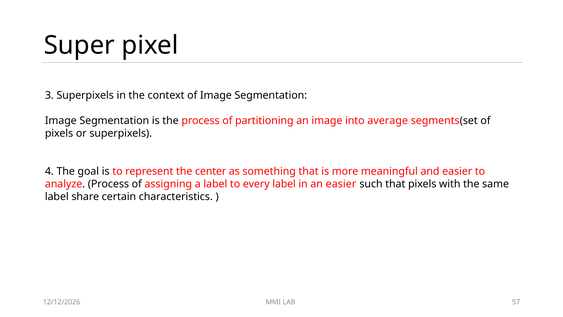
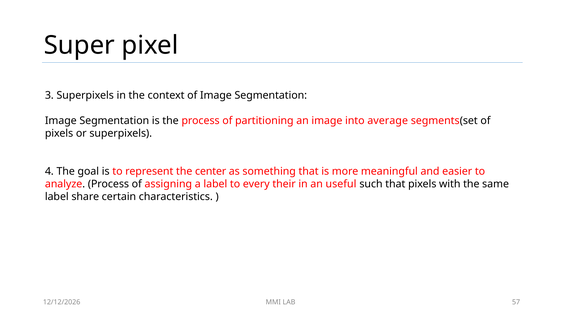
every label: label -> their
an easier: easier -> useful
